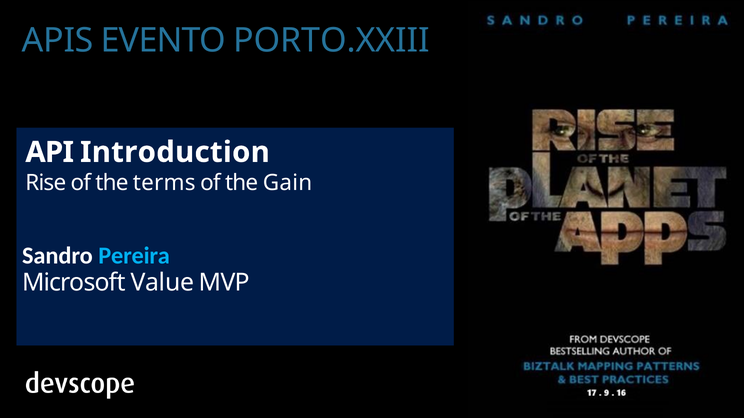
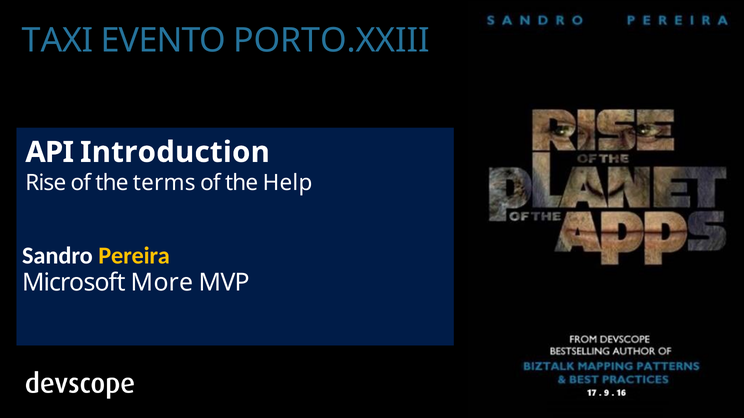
APIS: APIS -> TAXI
Gain: Gain -> Help
Pereira colour: light blue -> yellow
Value: Value -> More
